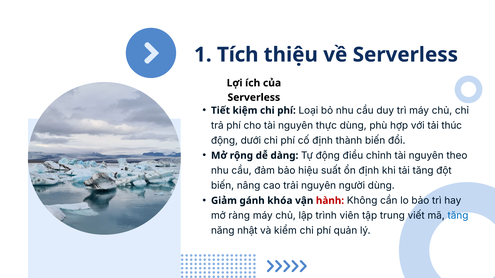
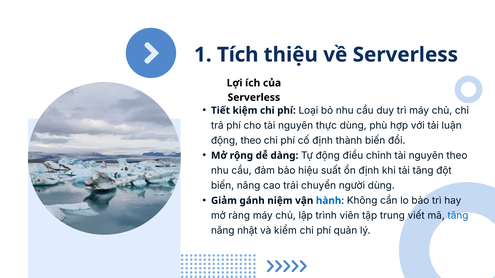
thúc: thúc -> luận
động dưới: dưới -> theo
trải nguyên: nguyên -> chuyển
khóa: khóa -> niệm
hành colour: red -> blue
